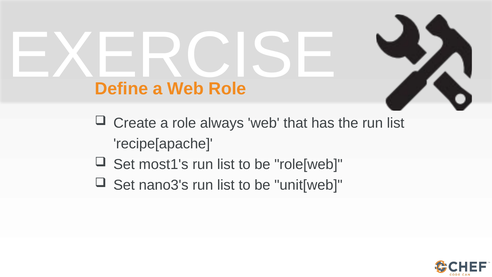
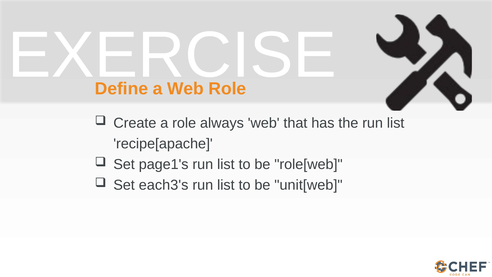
most1's: most1's -> page1's
nano3's: nano3's -> each3's
